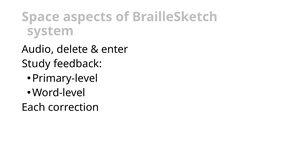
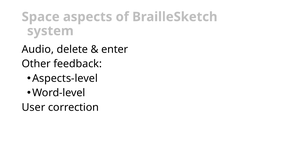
Study: Study -> Other
Primary-level: Primary-level -> Aspects-level
Each: Each -> User
